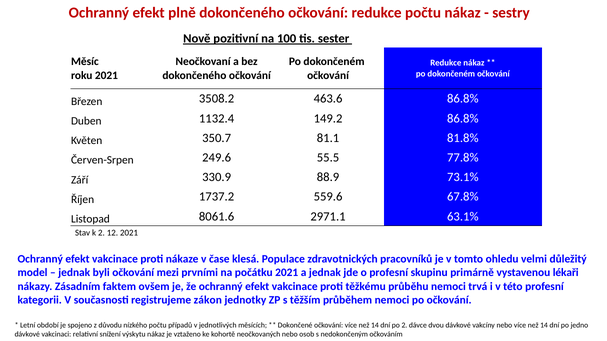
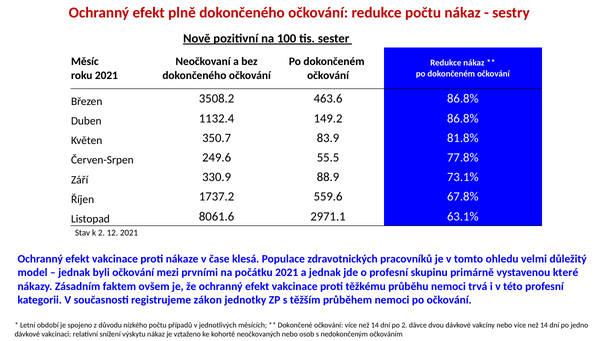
81.1: 81.1 -> 83.9
lékaři: lékaři -> které
